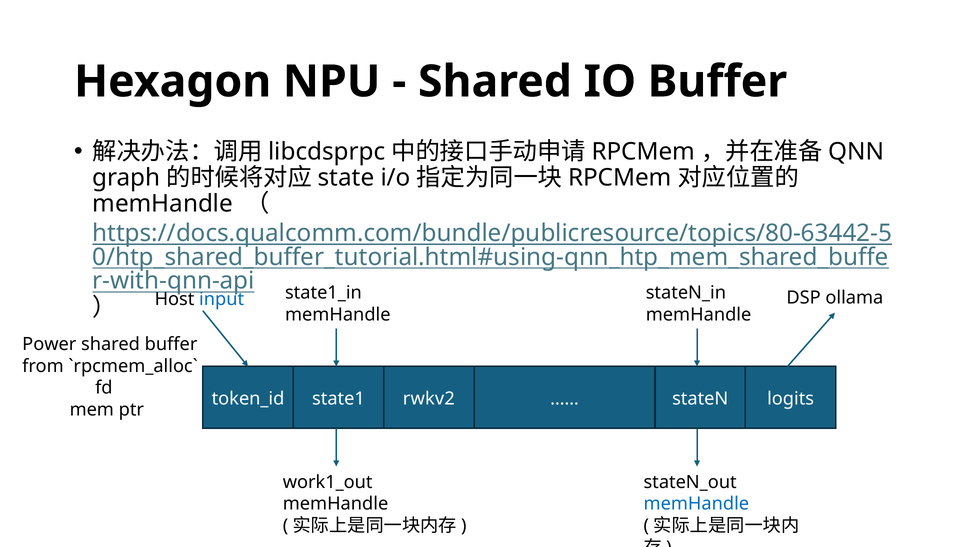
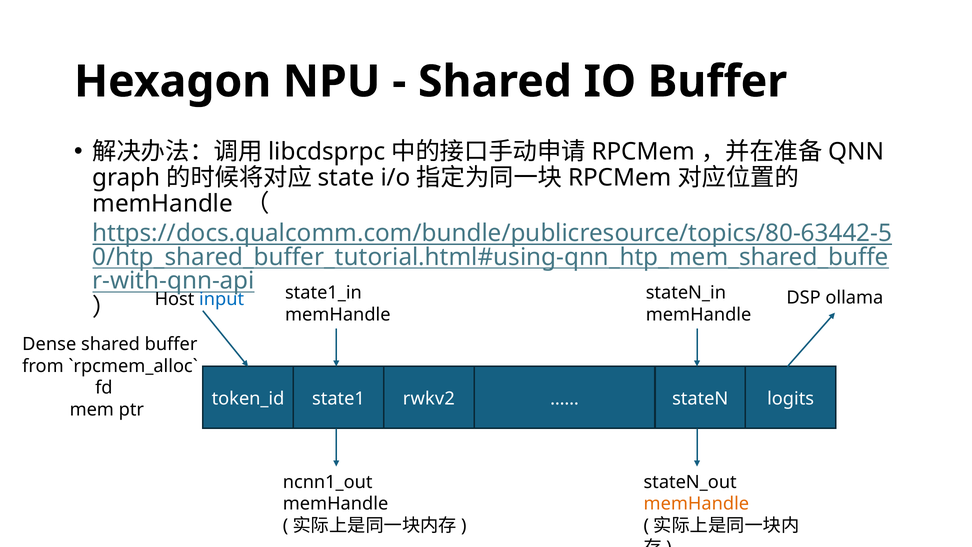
Power: Power -> Dense
work1_out: work1_out -> ncnn1_out
memHandle at (696, 504) colour: blue -> orange
